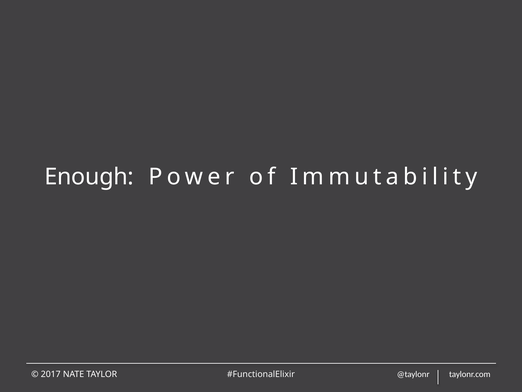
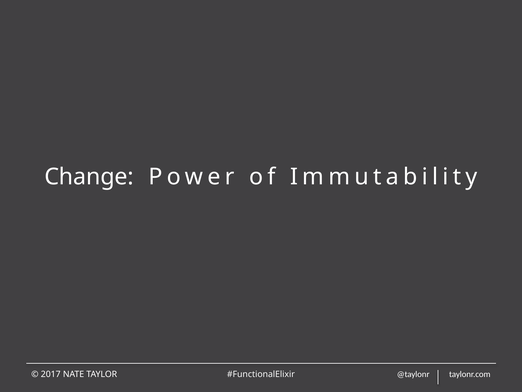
Enough: Enough -> Change
